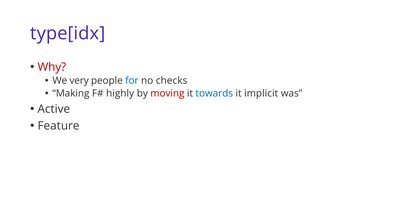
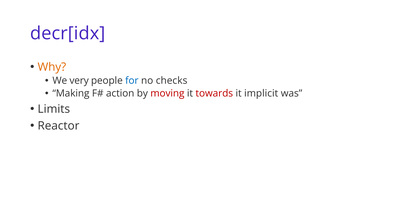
type[idx: type[idx -> decr[idx
Why colour: red -> orange
highly: highly -> action
towards colour: blue -> red
Active: Active -> Limits
Feature: Feature -> Reactor
